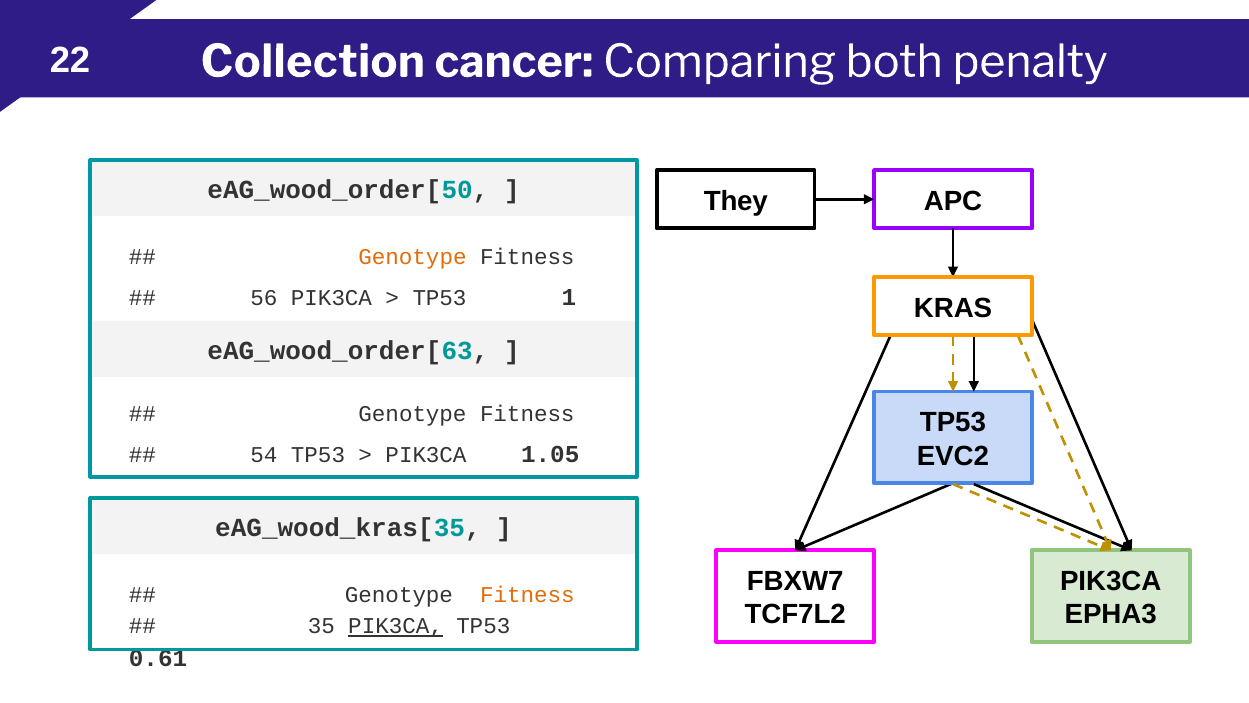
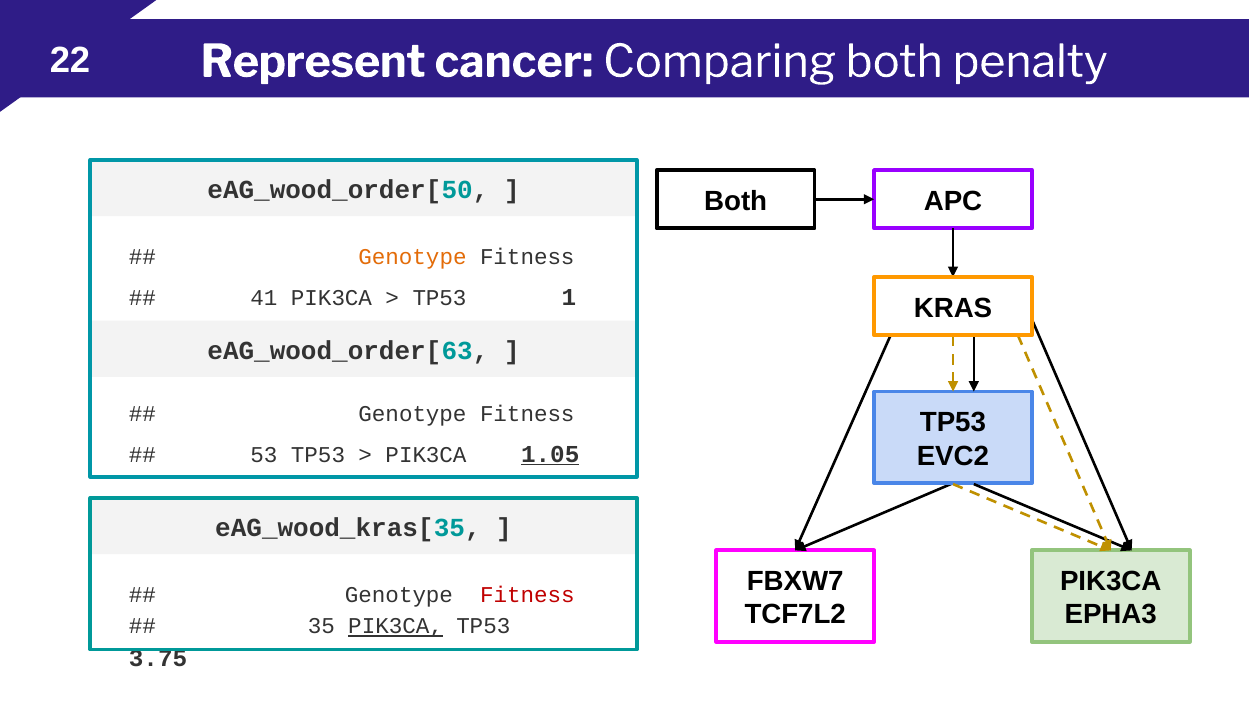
Collection: Collection -> Represent
They at (736, 201): They -> Both
56: 56 -> 41
54: 54 -> 53
1.05 underline: none -> present
Fitness at (527, 595) colour: orange -> red
0.61: 0.61 -> 3.75
